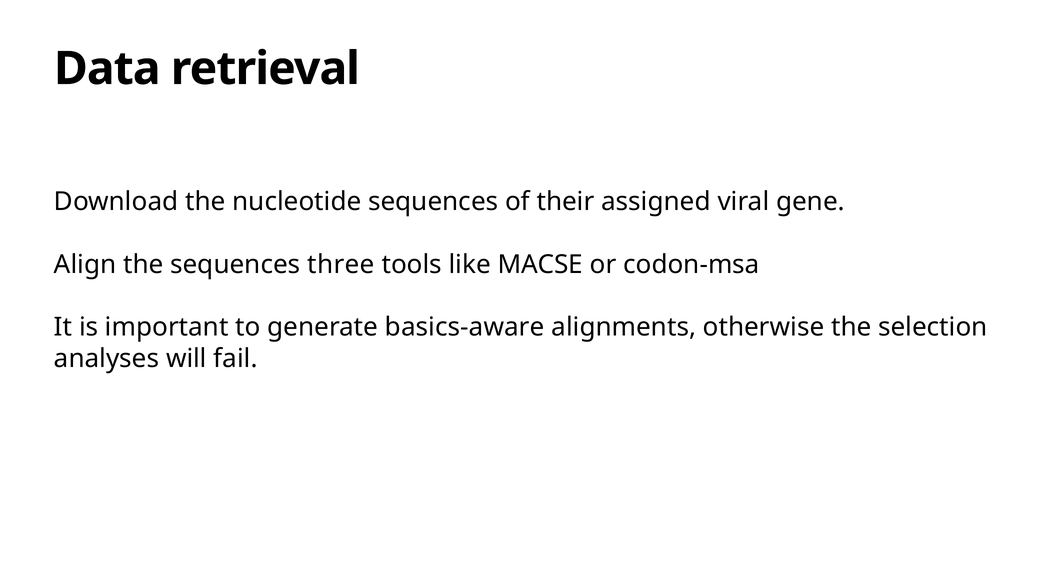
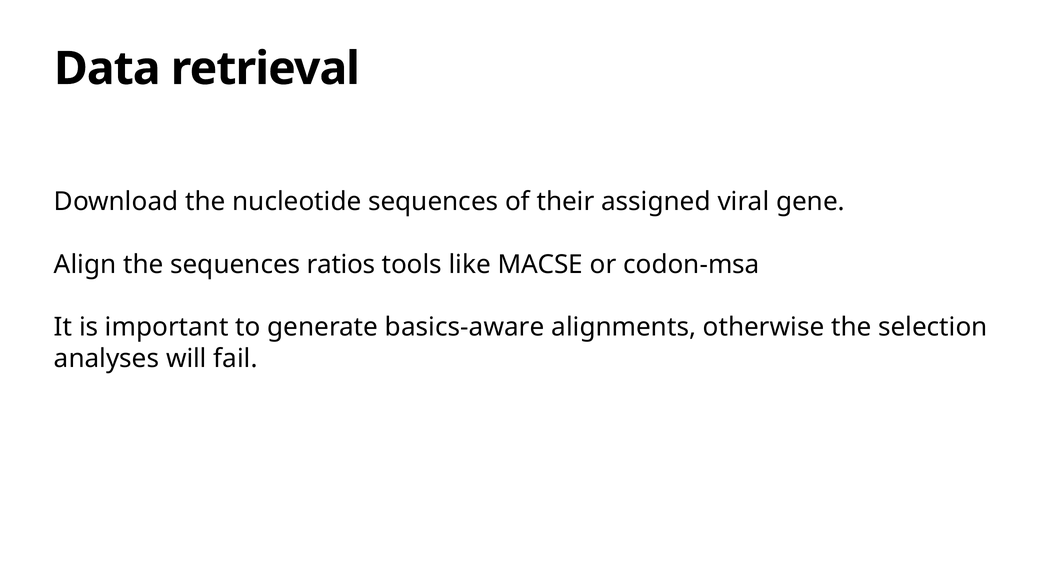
three: three -> ratios
